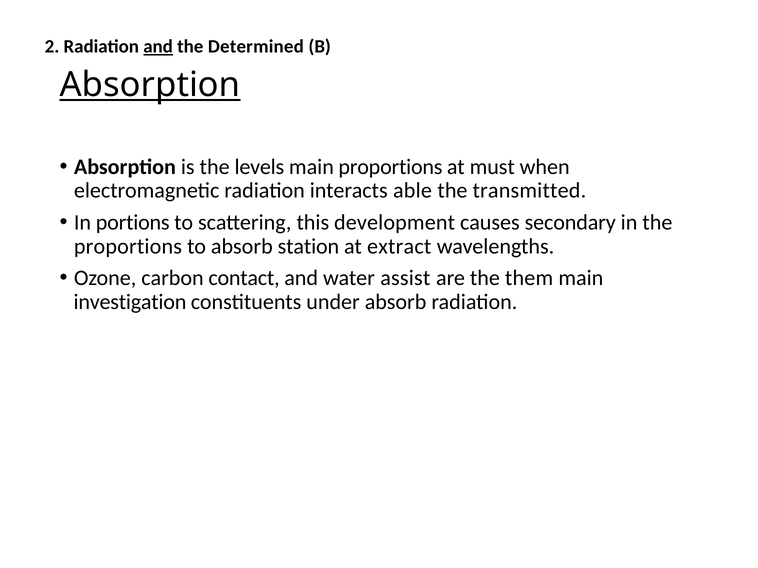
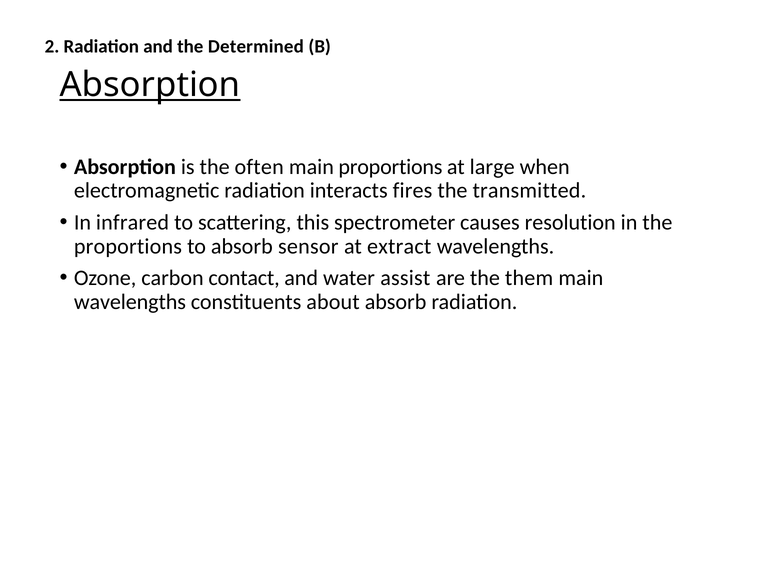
and at (158, 47) underline: present -> none
levels: levels -> often
must: must -> large
able: able -> fires
portions: portions -> infrared
development: development -> spectrometer
secondary: secondary -> resolution
station: station -> sensor
investigation at (130, 302): investigation -> wavelengths
under: under -> about
